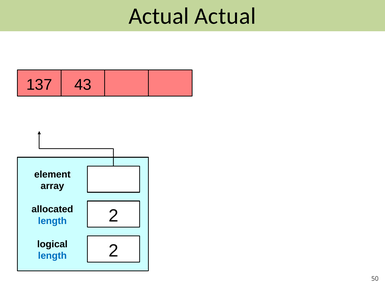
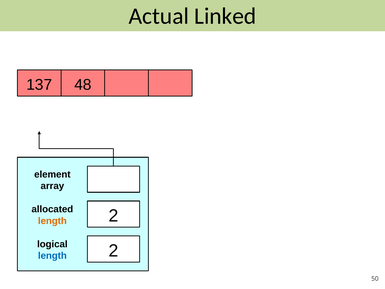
Actual Actual: Actual -> Linked
43: 43 -> 48
length at (52, 221) colour: blue -> orange
